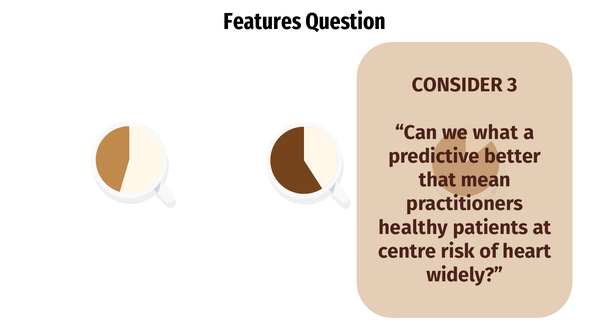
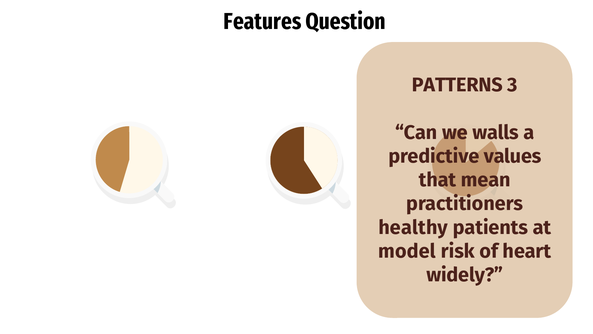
CONSIDER: CONSIDER -> PATTERNS
what: what -> walls
better: better -> values
centre: centre -> model
